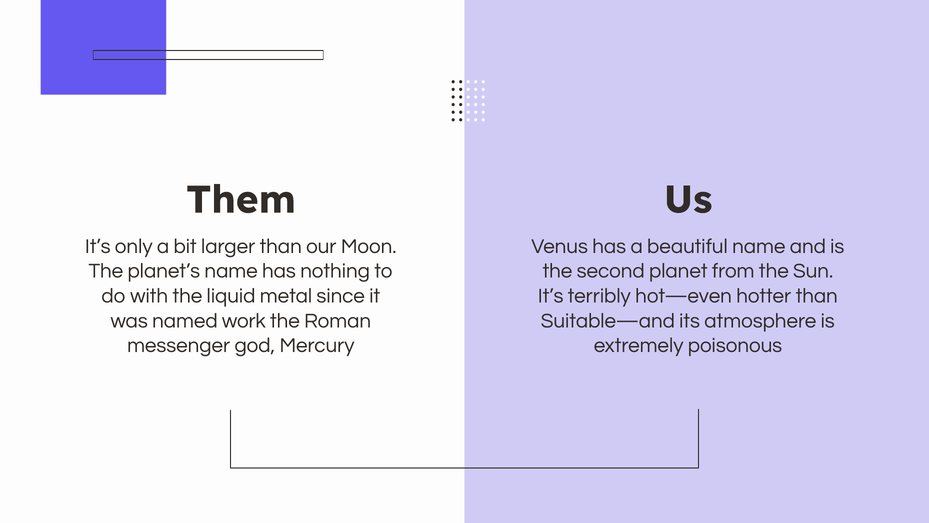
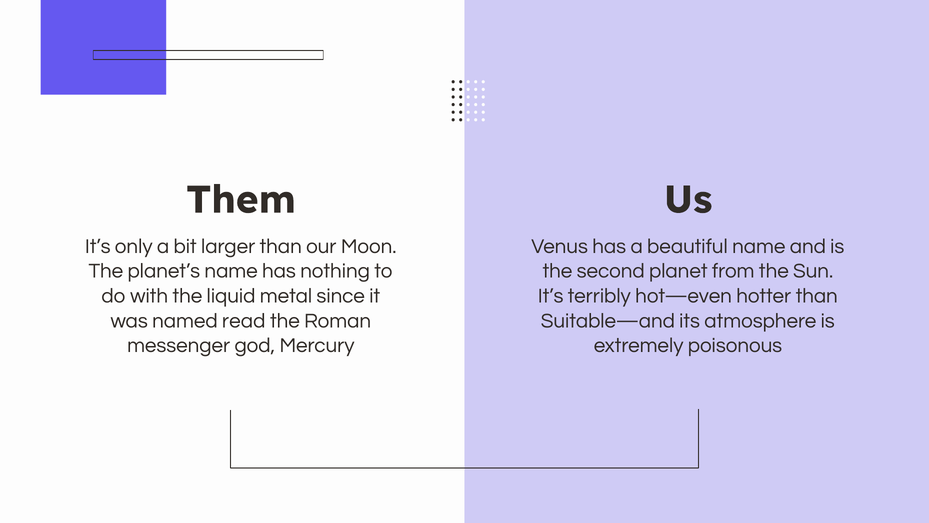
work: work -> read
